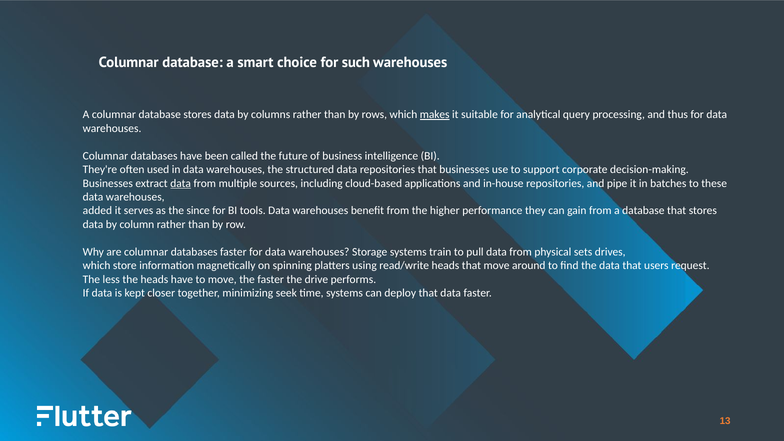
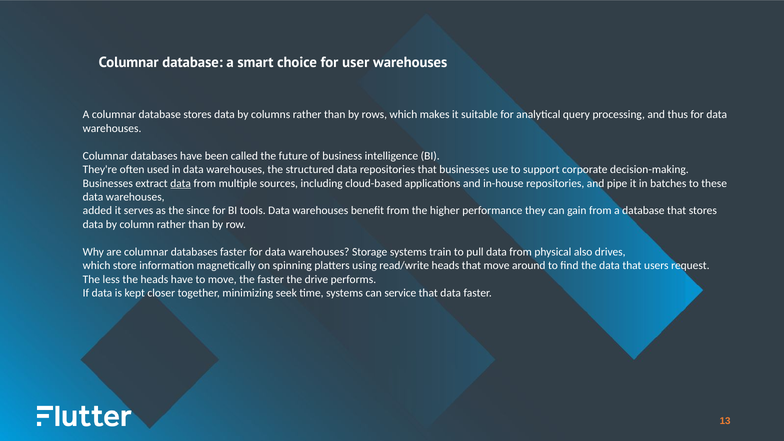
such: such -> user
makes underline: present -> none
sets: sets -> also
deploy: deploy -> service
